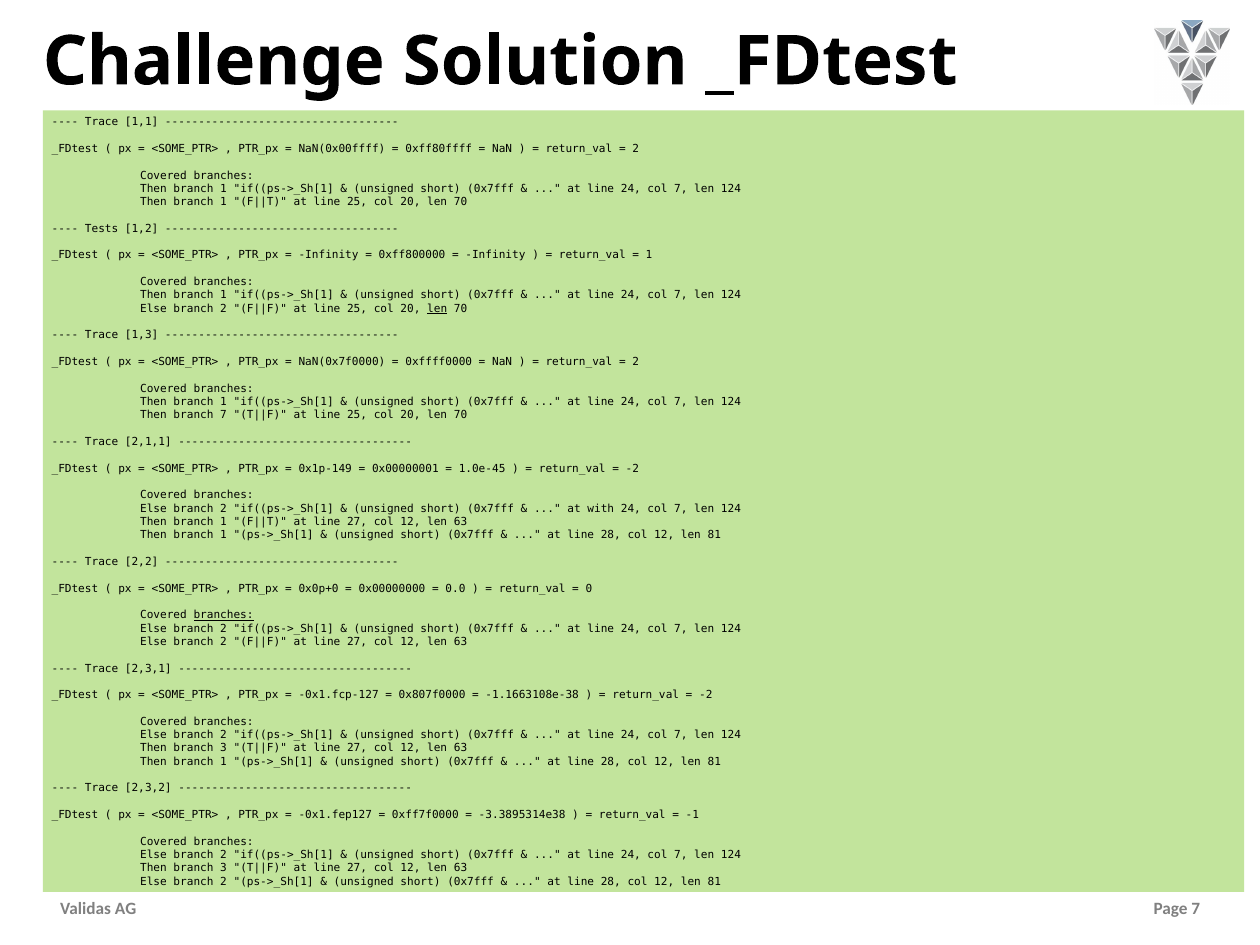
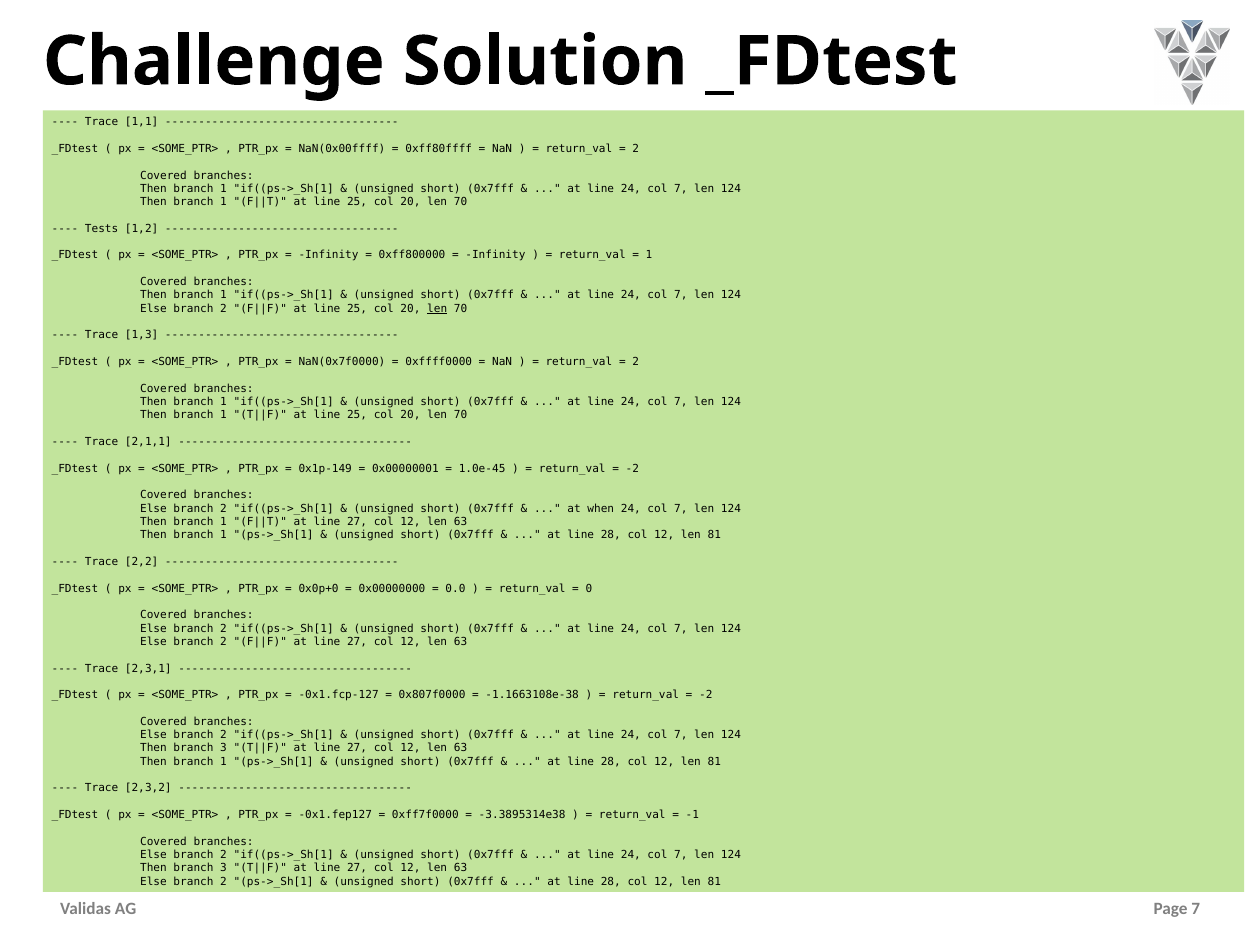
7 at (224, 415): 7 -> 1
with: with -> when
branches at (224, 615) underline: present -> none
